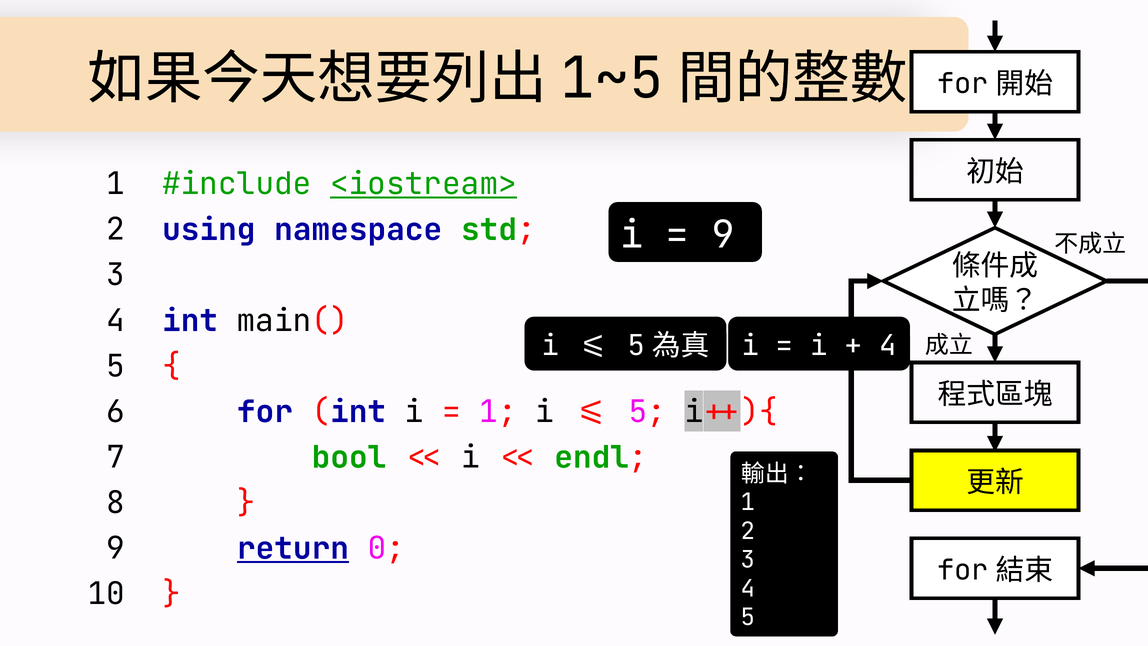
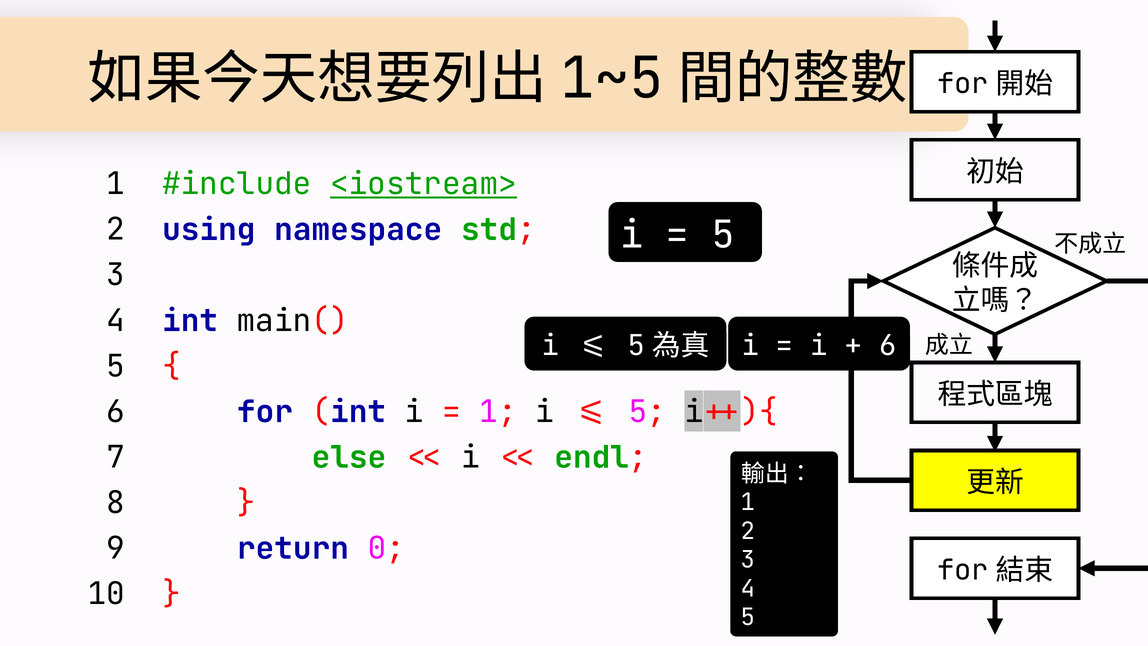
9 at (723, 235): 9 -> 5
4 at (888, 345): 4 -> 6
bool: bool -> else
return underline: present -> none
